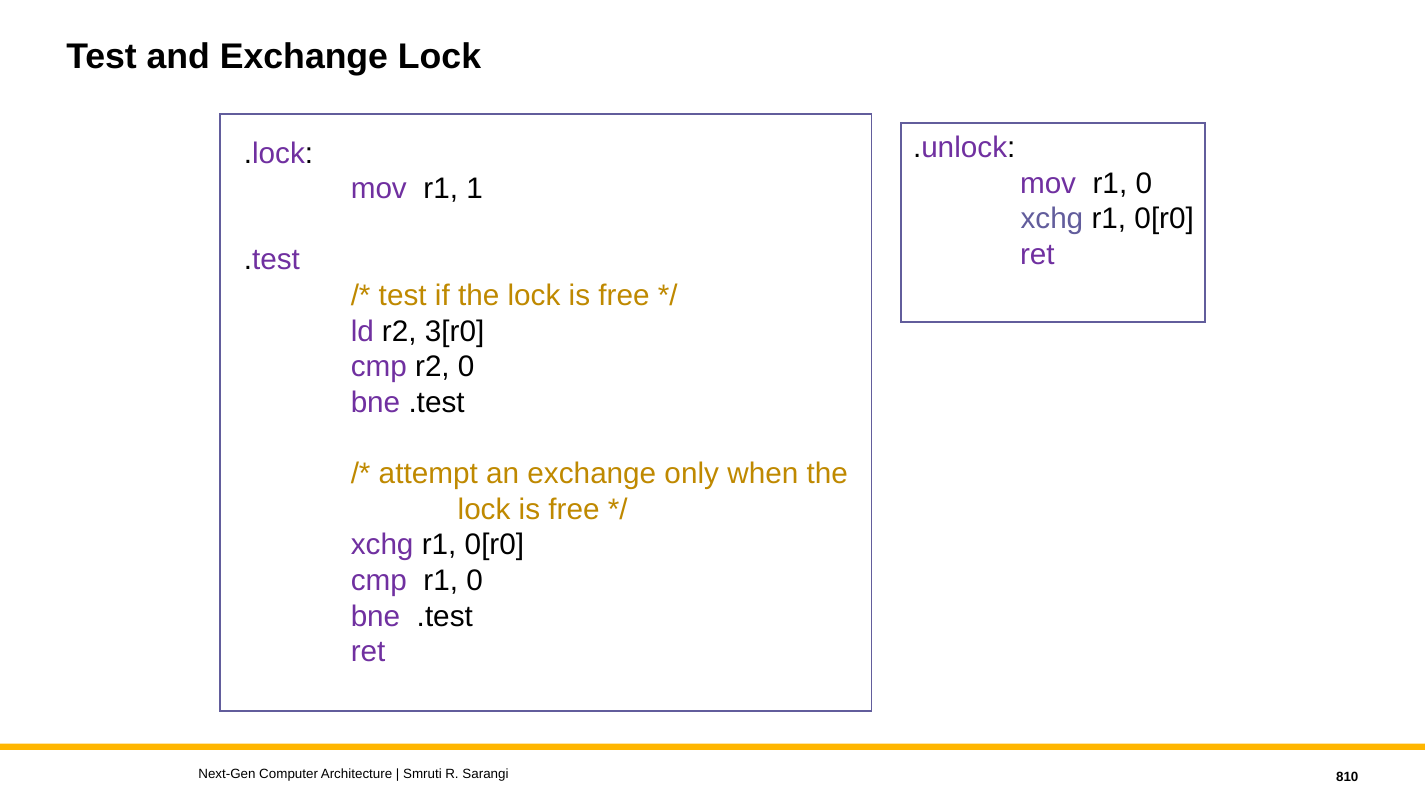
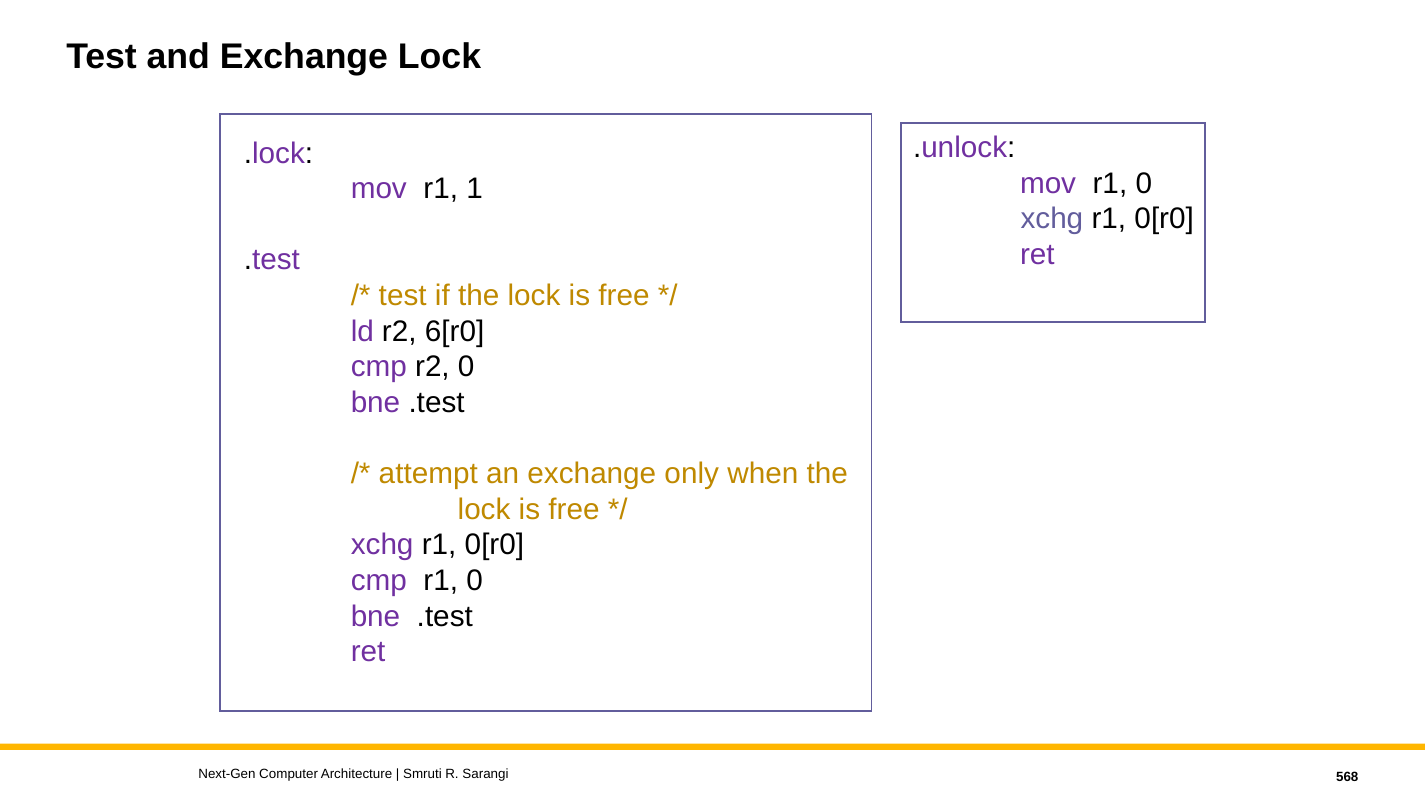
3[r0: 3[r0 -> 6[r0
810: 810 -> 568
